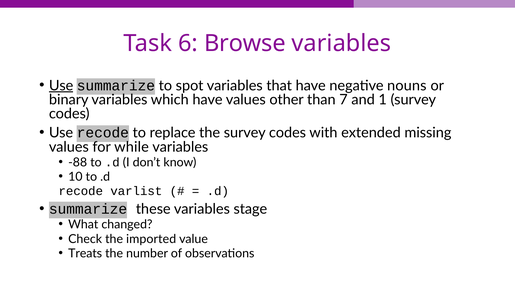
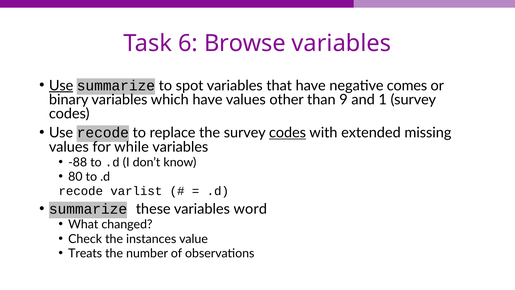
nouns: nouns -> comes
7: 7 -> 9
codes at (287, 133) underline: none -> present
10: 10 -> 80
stage: stage -> word
imported: imported -> instances
